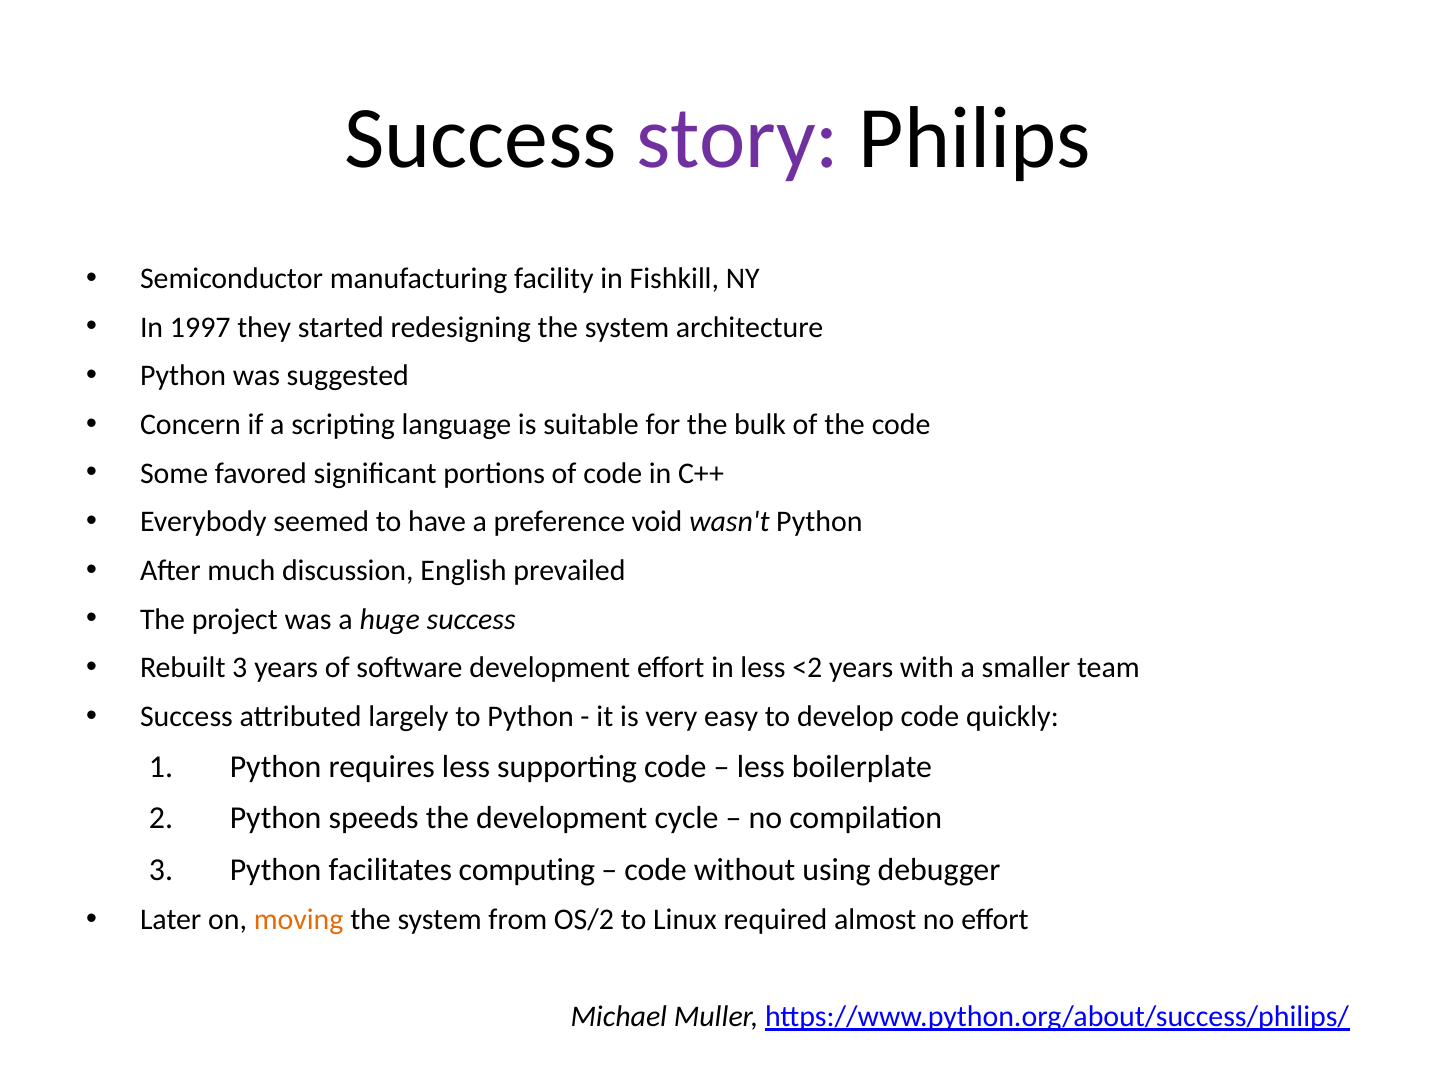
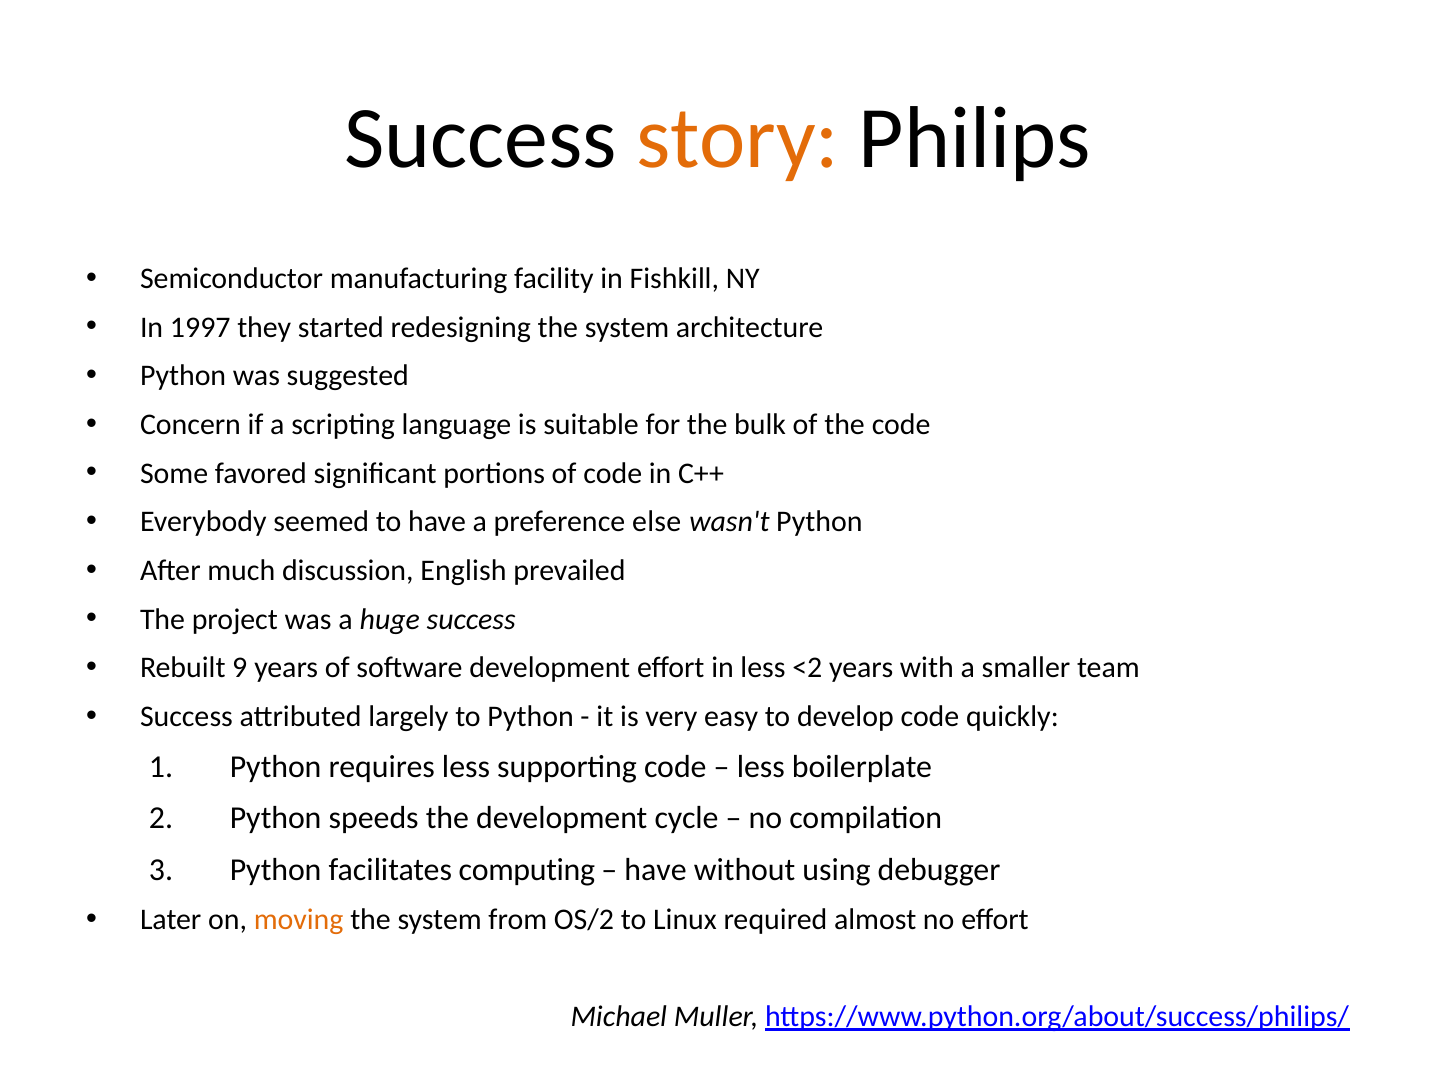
story colour: purple -> orange
void: void -> else
Rebuilt 3: 3 -> 9
code at (656, 870): code -> have
